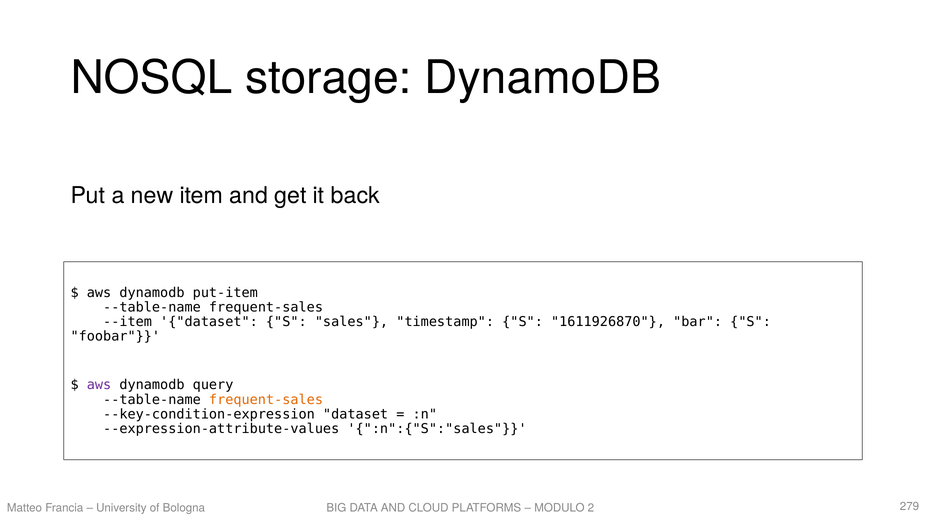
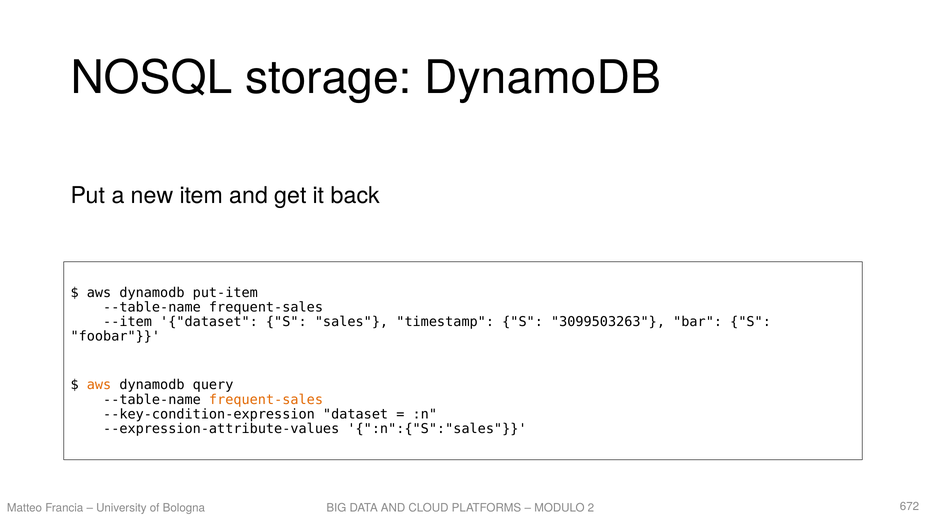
1611926870: 1611926870 -> 3099503263
aws at (99, 385) colour: purple -> orange
279: 279 -> 672
